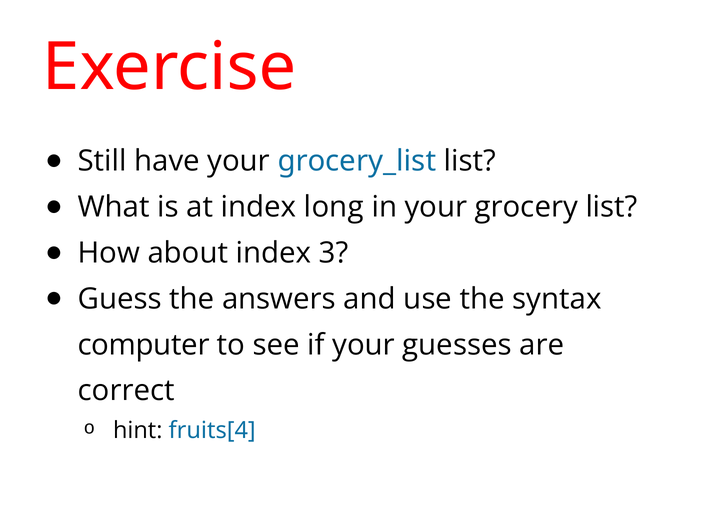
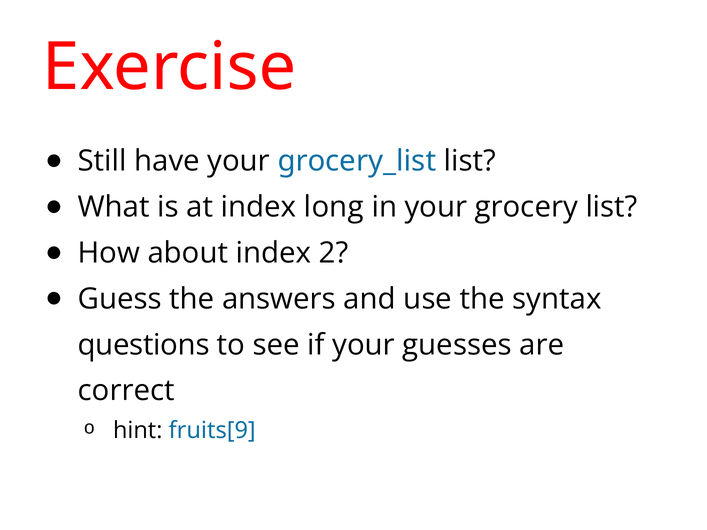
3: 3 -> 2
computer: computer -> questions
fruits[4: fruits[4 -> fruits[9
